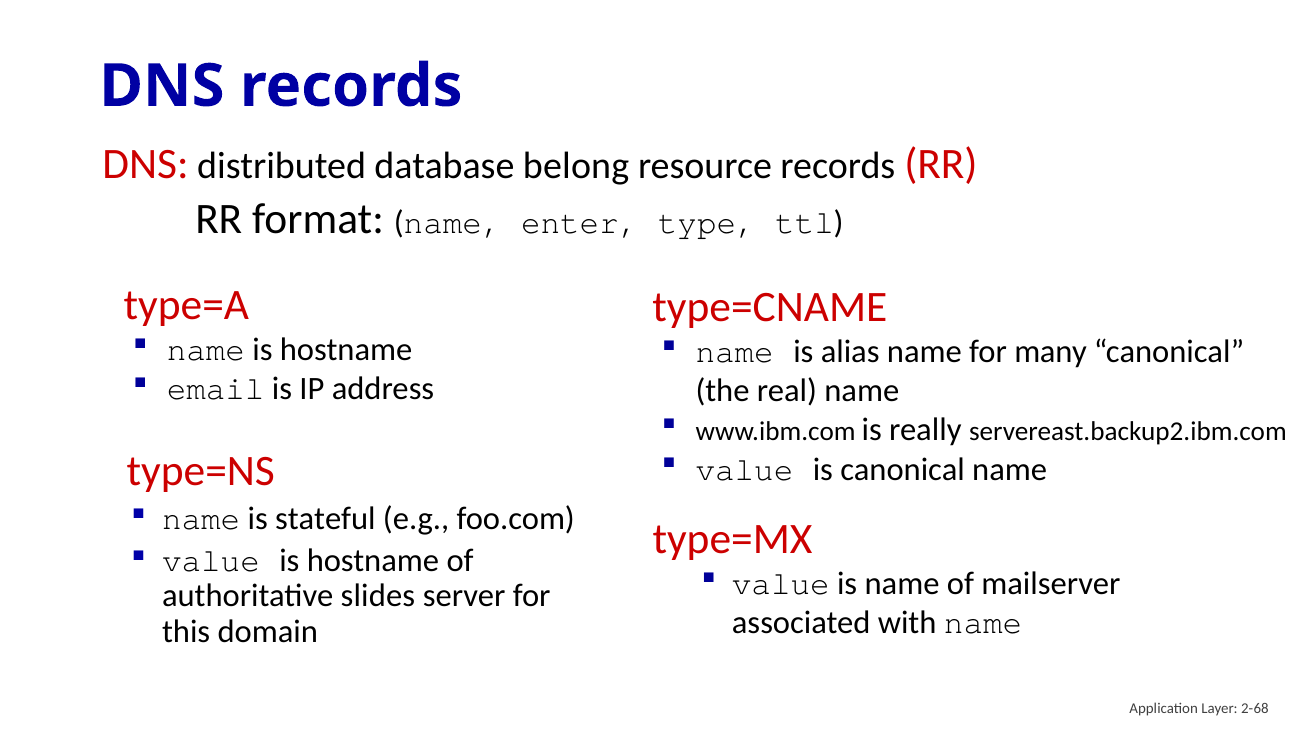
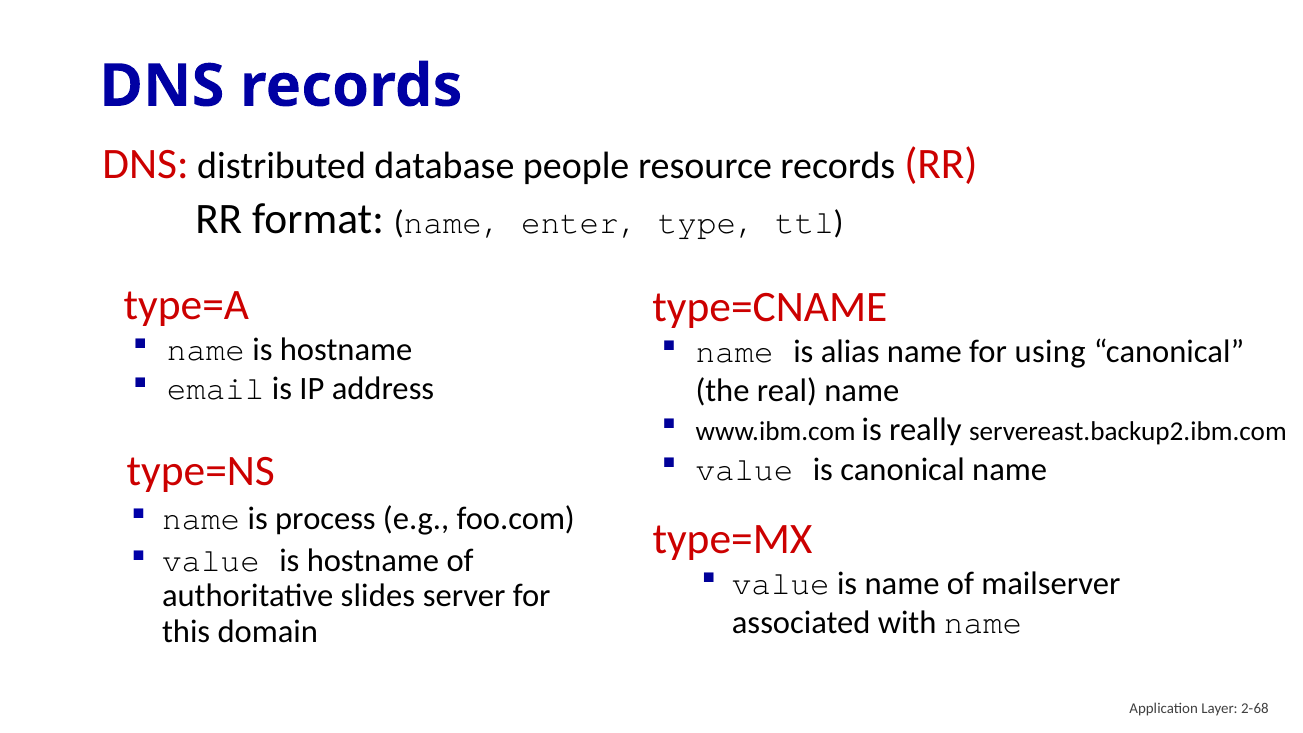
belong: belong -> people
many: many -> using
stateful: stateful -> process
